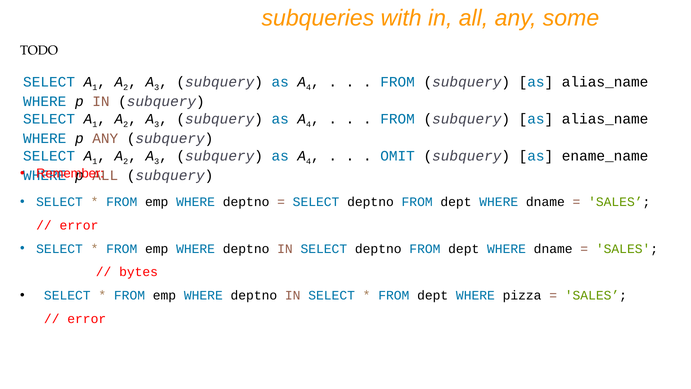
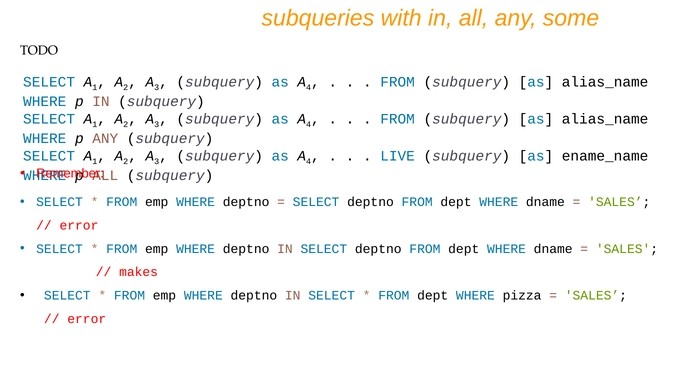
OMIT: OMIT -> LIVE
bytes: bytes -> makes
